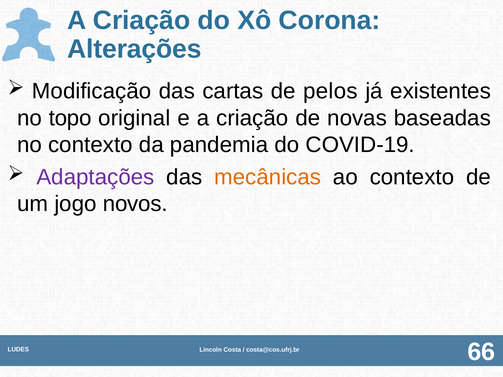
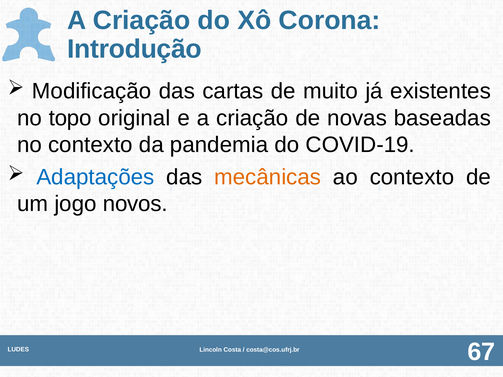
Alterações: Alterações -> Introdução
pelos: pelos -> muito
Adaptações colour: purple -> blue
66: 66 -> 67
